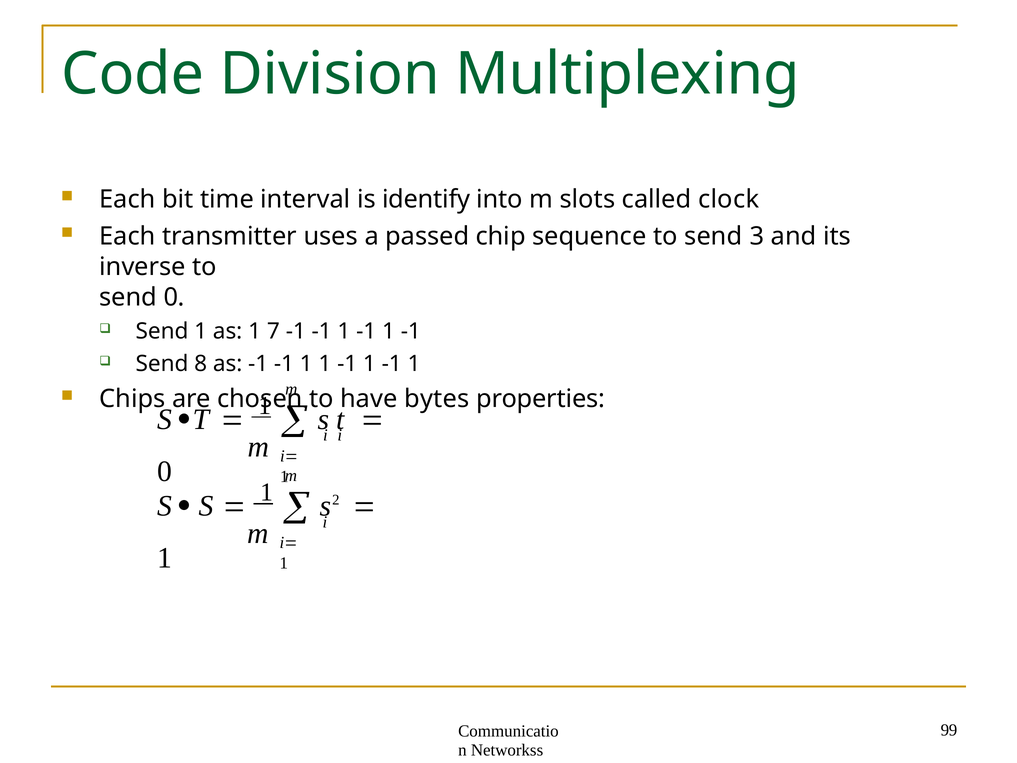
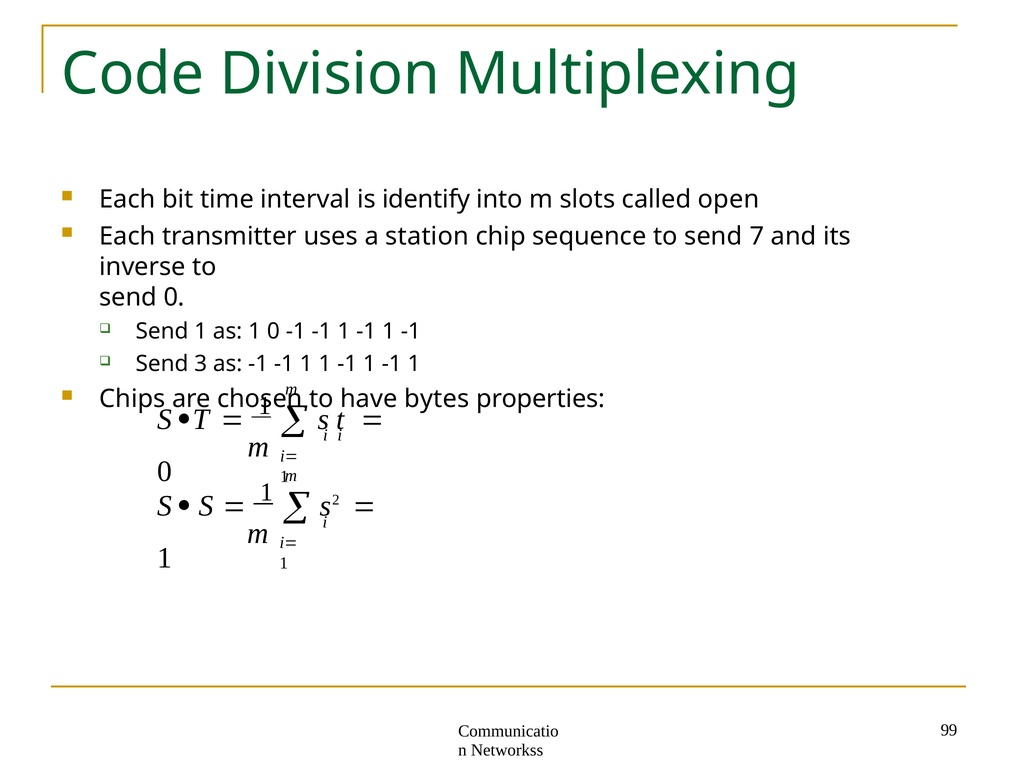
clock: clock -> open
passed: passed -> station
3: 3 -> 7
1 7: 7 -> 0
8: 8 -> 3
